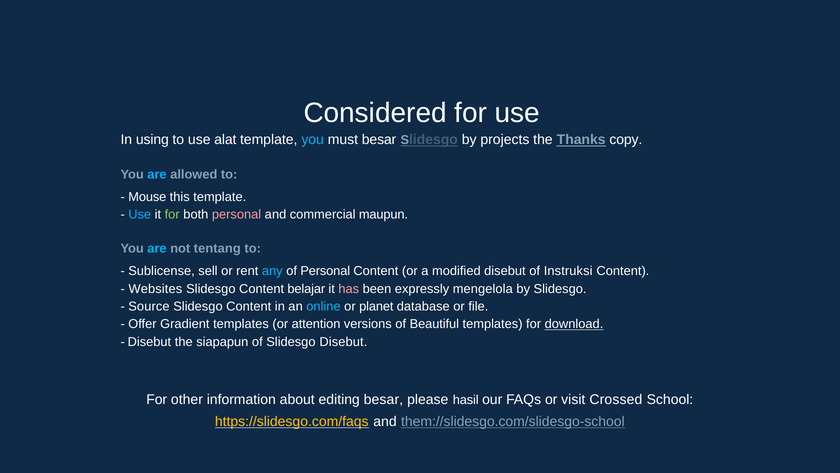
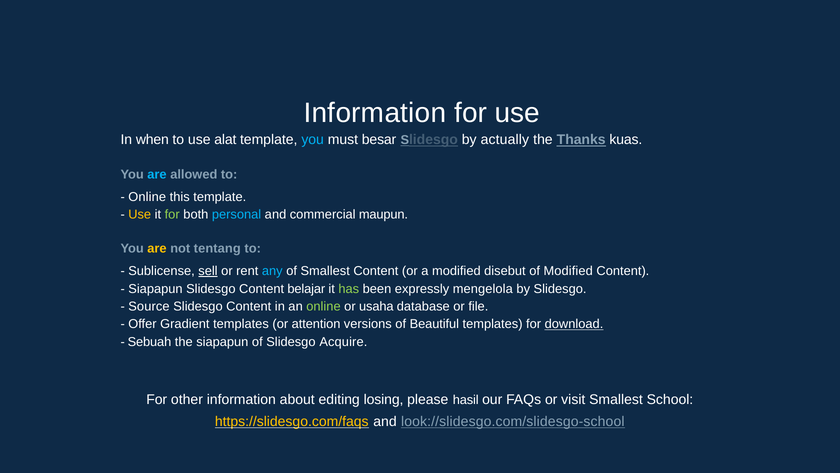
Considered at (375, 113): Considered -> Information
using: using -> when
projects: projects -> actually
copy: copy -> kuas
Mouse at (147, 197): Mouse -> Online
Use at (140, 214) colour: light blue -> yellow
personal at (237, 214) colour: pink -> light blue
are at (157, 248) colour: light blue -> yellow
sell underline: none -> present
of Personal: Personal -> Smallest
of Instruksi: Instruksi -> Modified
Websites at (155, 288): Websites -> Siapapun
has colour: pink -> light green
online at (323, 306) colour: light blue -> light green
planet: planet -> usaha
Disebut at (149, 342): Disebut -> Sebuah
Slidesgo Disebut: Disebut -> Acquire
editing besar: besar -> losing
visit Crossed: Crossed -> Smallest
them://slidesgo.com/slidesgo-school: them://slidesgo.com/slidesgo-school -> look://slidesgo.com/slidesgo-school
